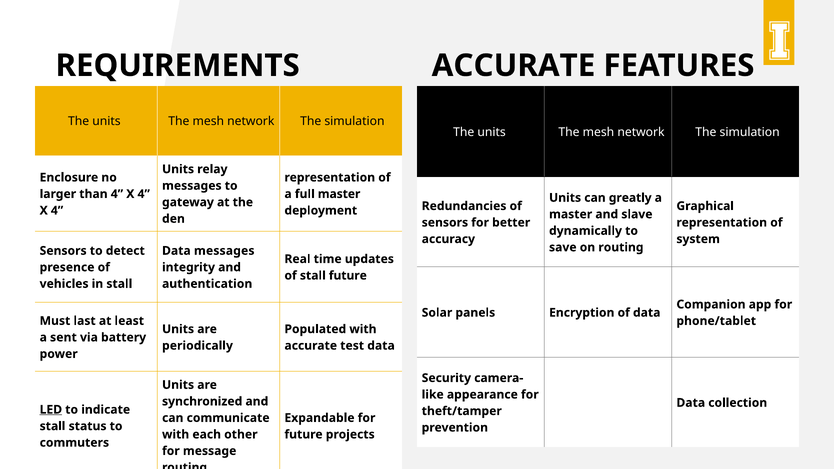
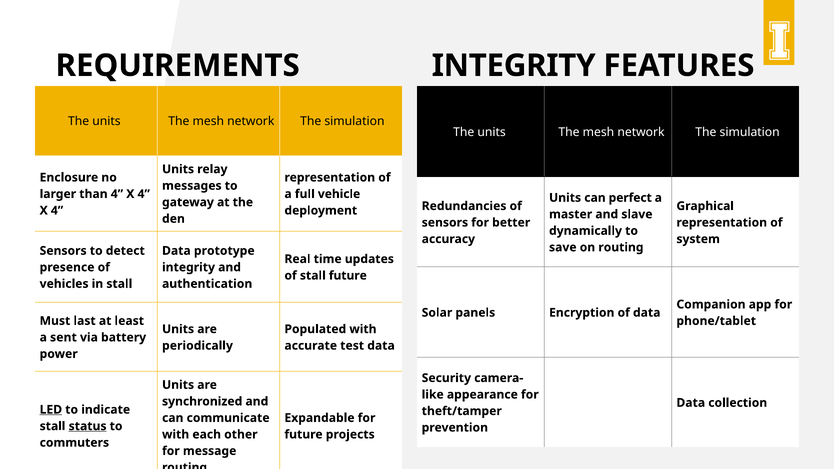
ACCURATE at (513, 66): ACCURATE -> INTEGRITY
full master: master -> vehicle
greatly: greatly -> perfect
Data messages: messages -> prototype
status underline: none -> present
